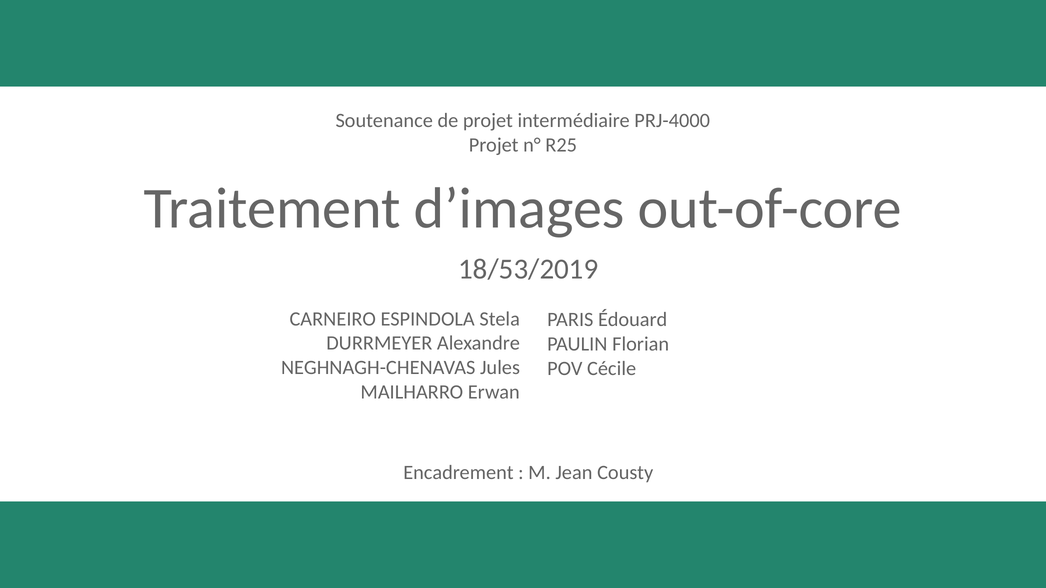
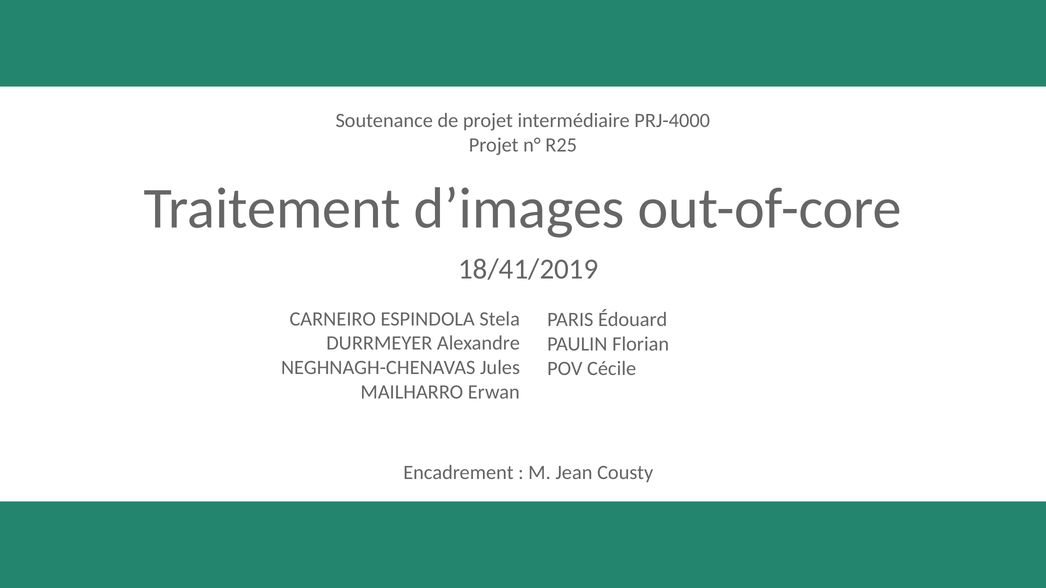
18/53/2019: 18/53/2019 -> 18/41/2019
